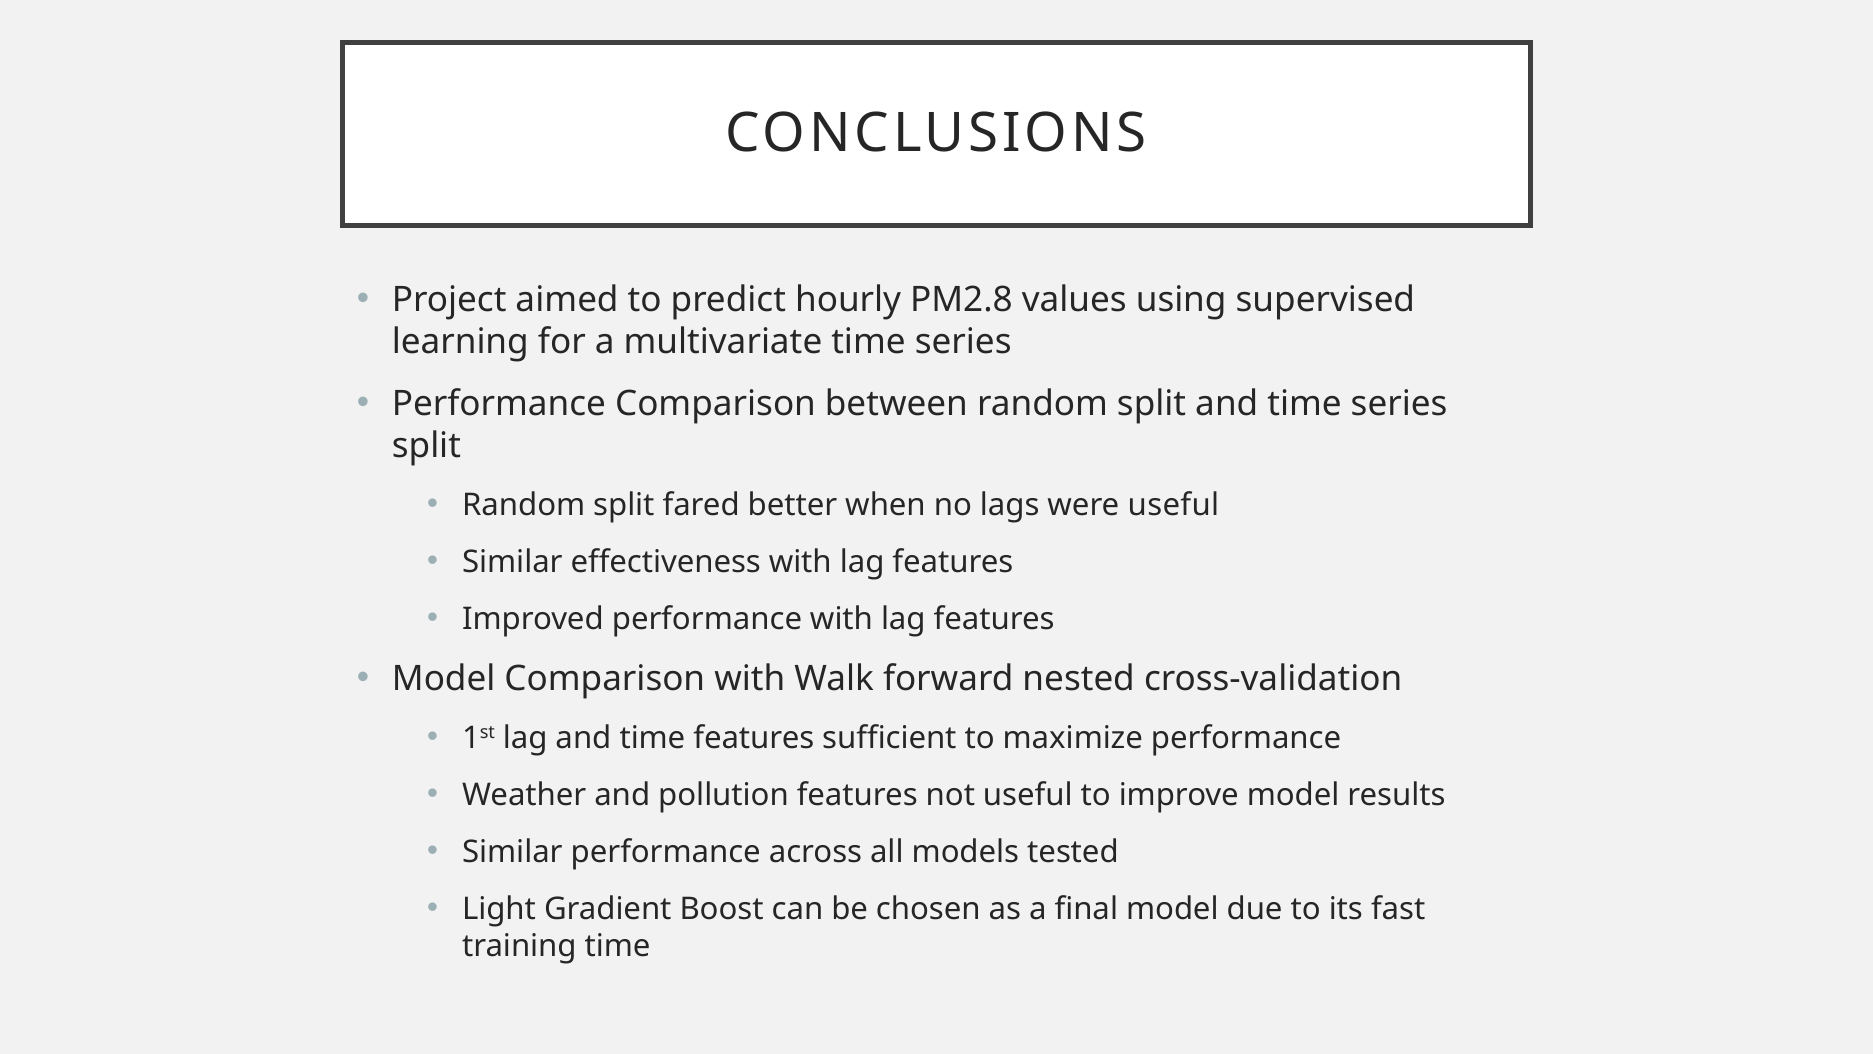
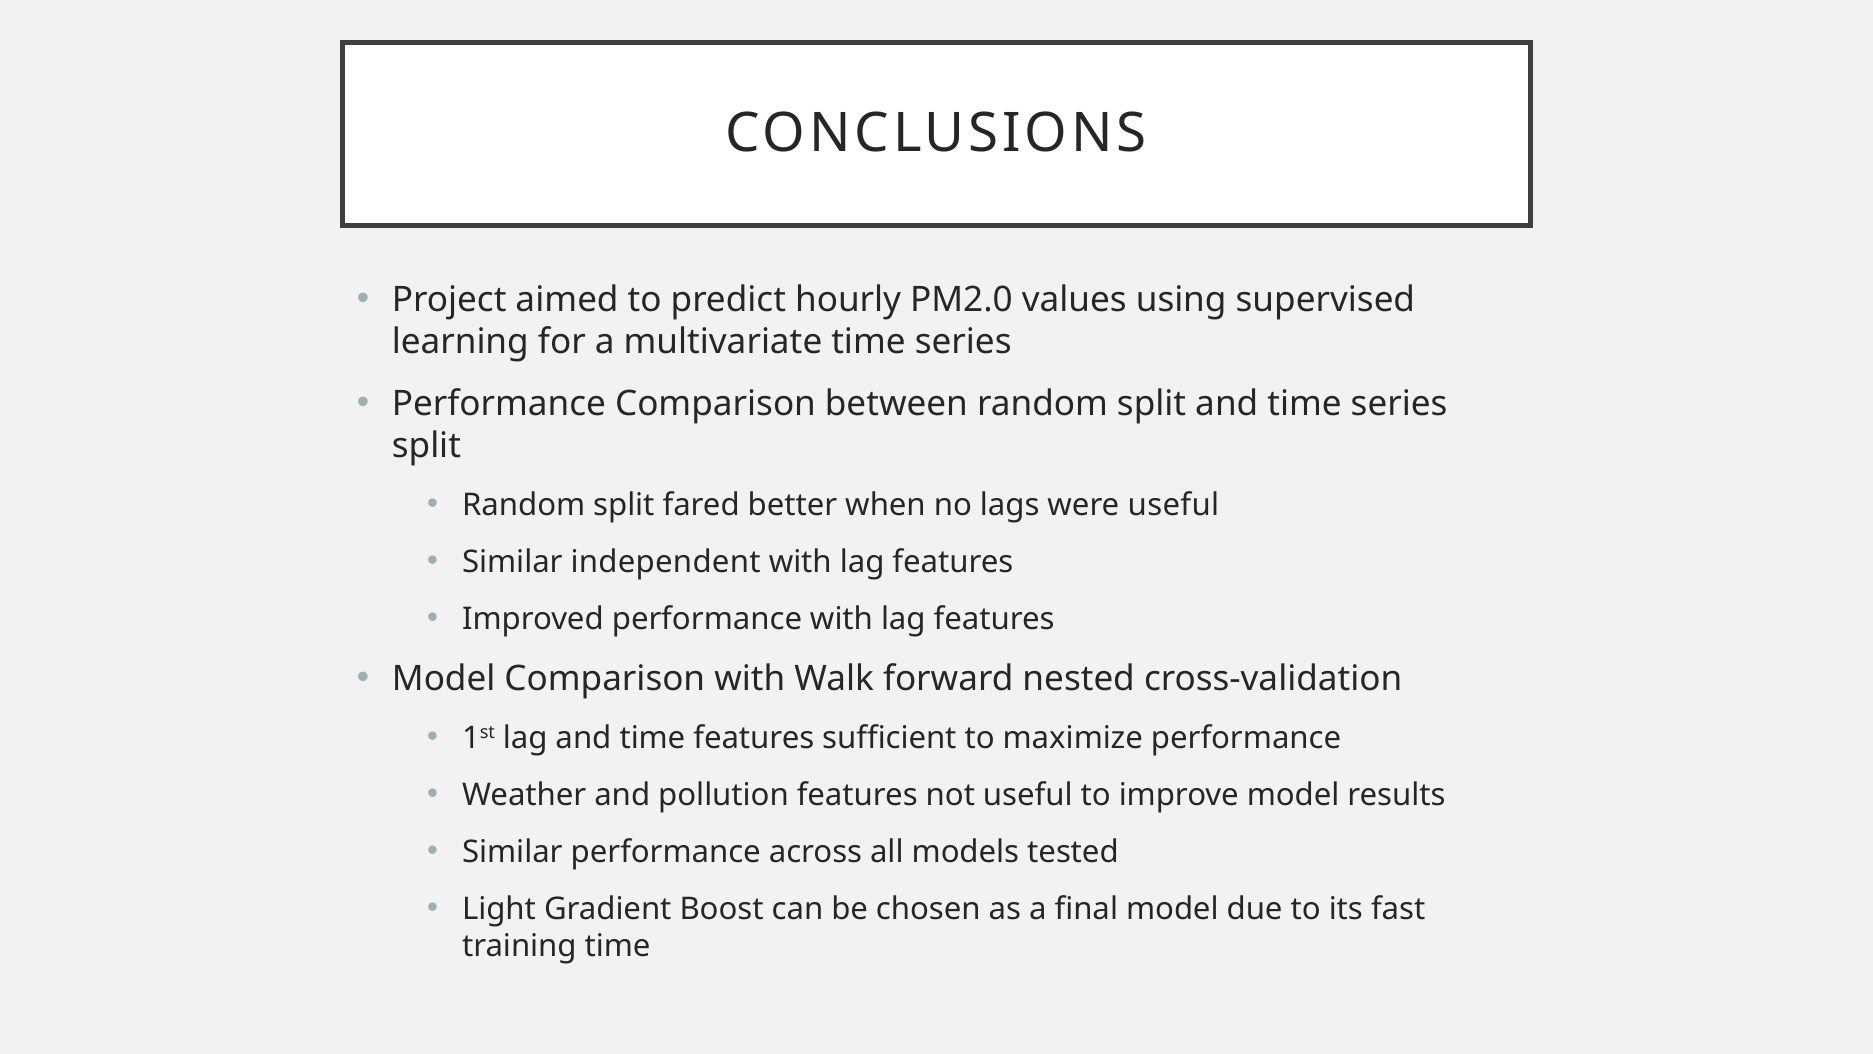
PM2.8: PM2.8 -> PM2.0
effectiveness: effectiveness -> independent
